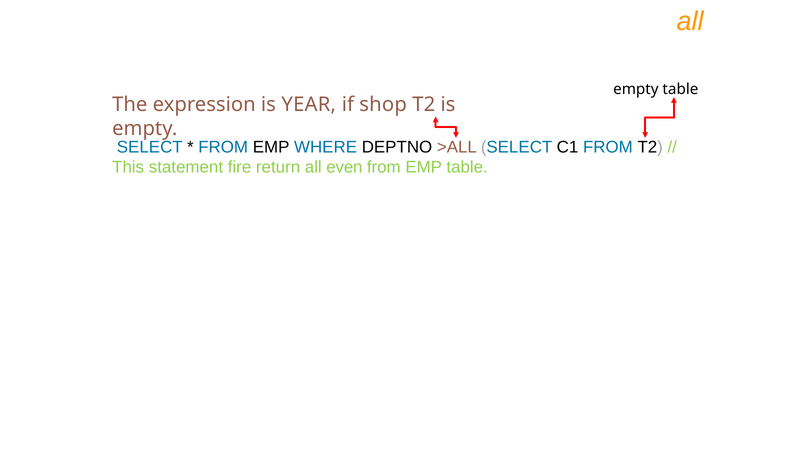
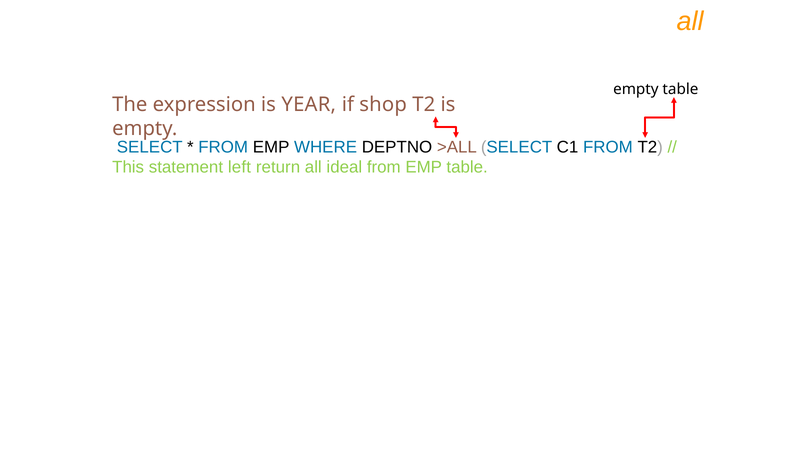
fire: fire -> left
even: even -> ideal
